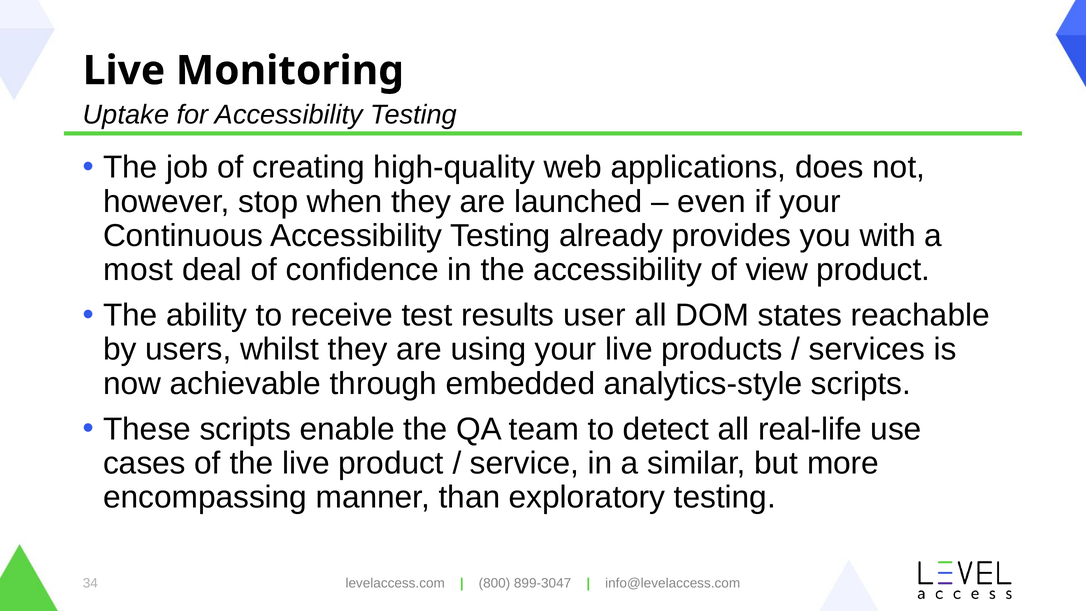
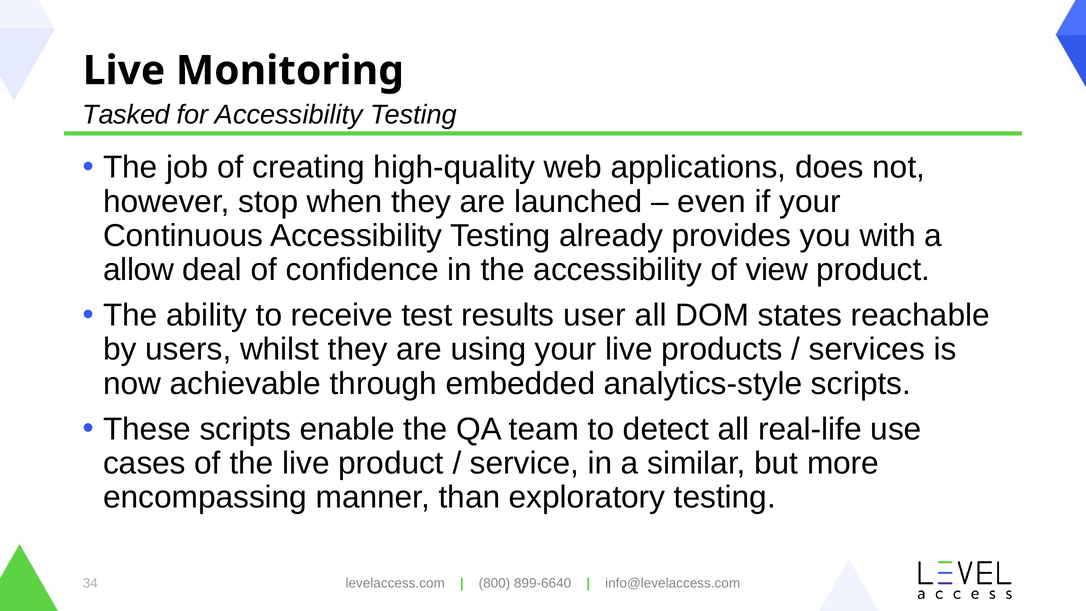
Uptake: Uptake -> Tasked
most: most -> allow
899-3047: 899-3047 -> 899-6640
